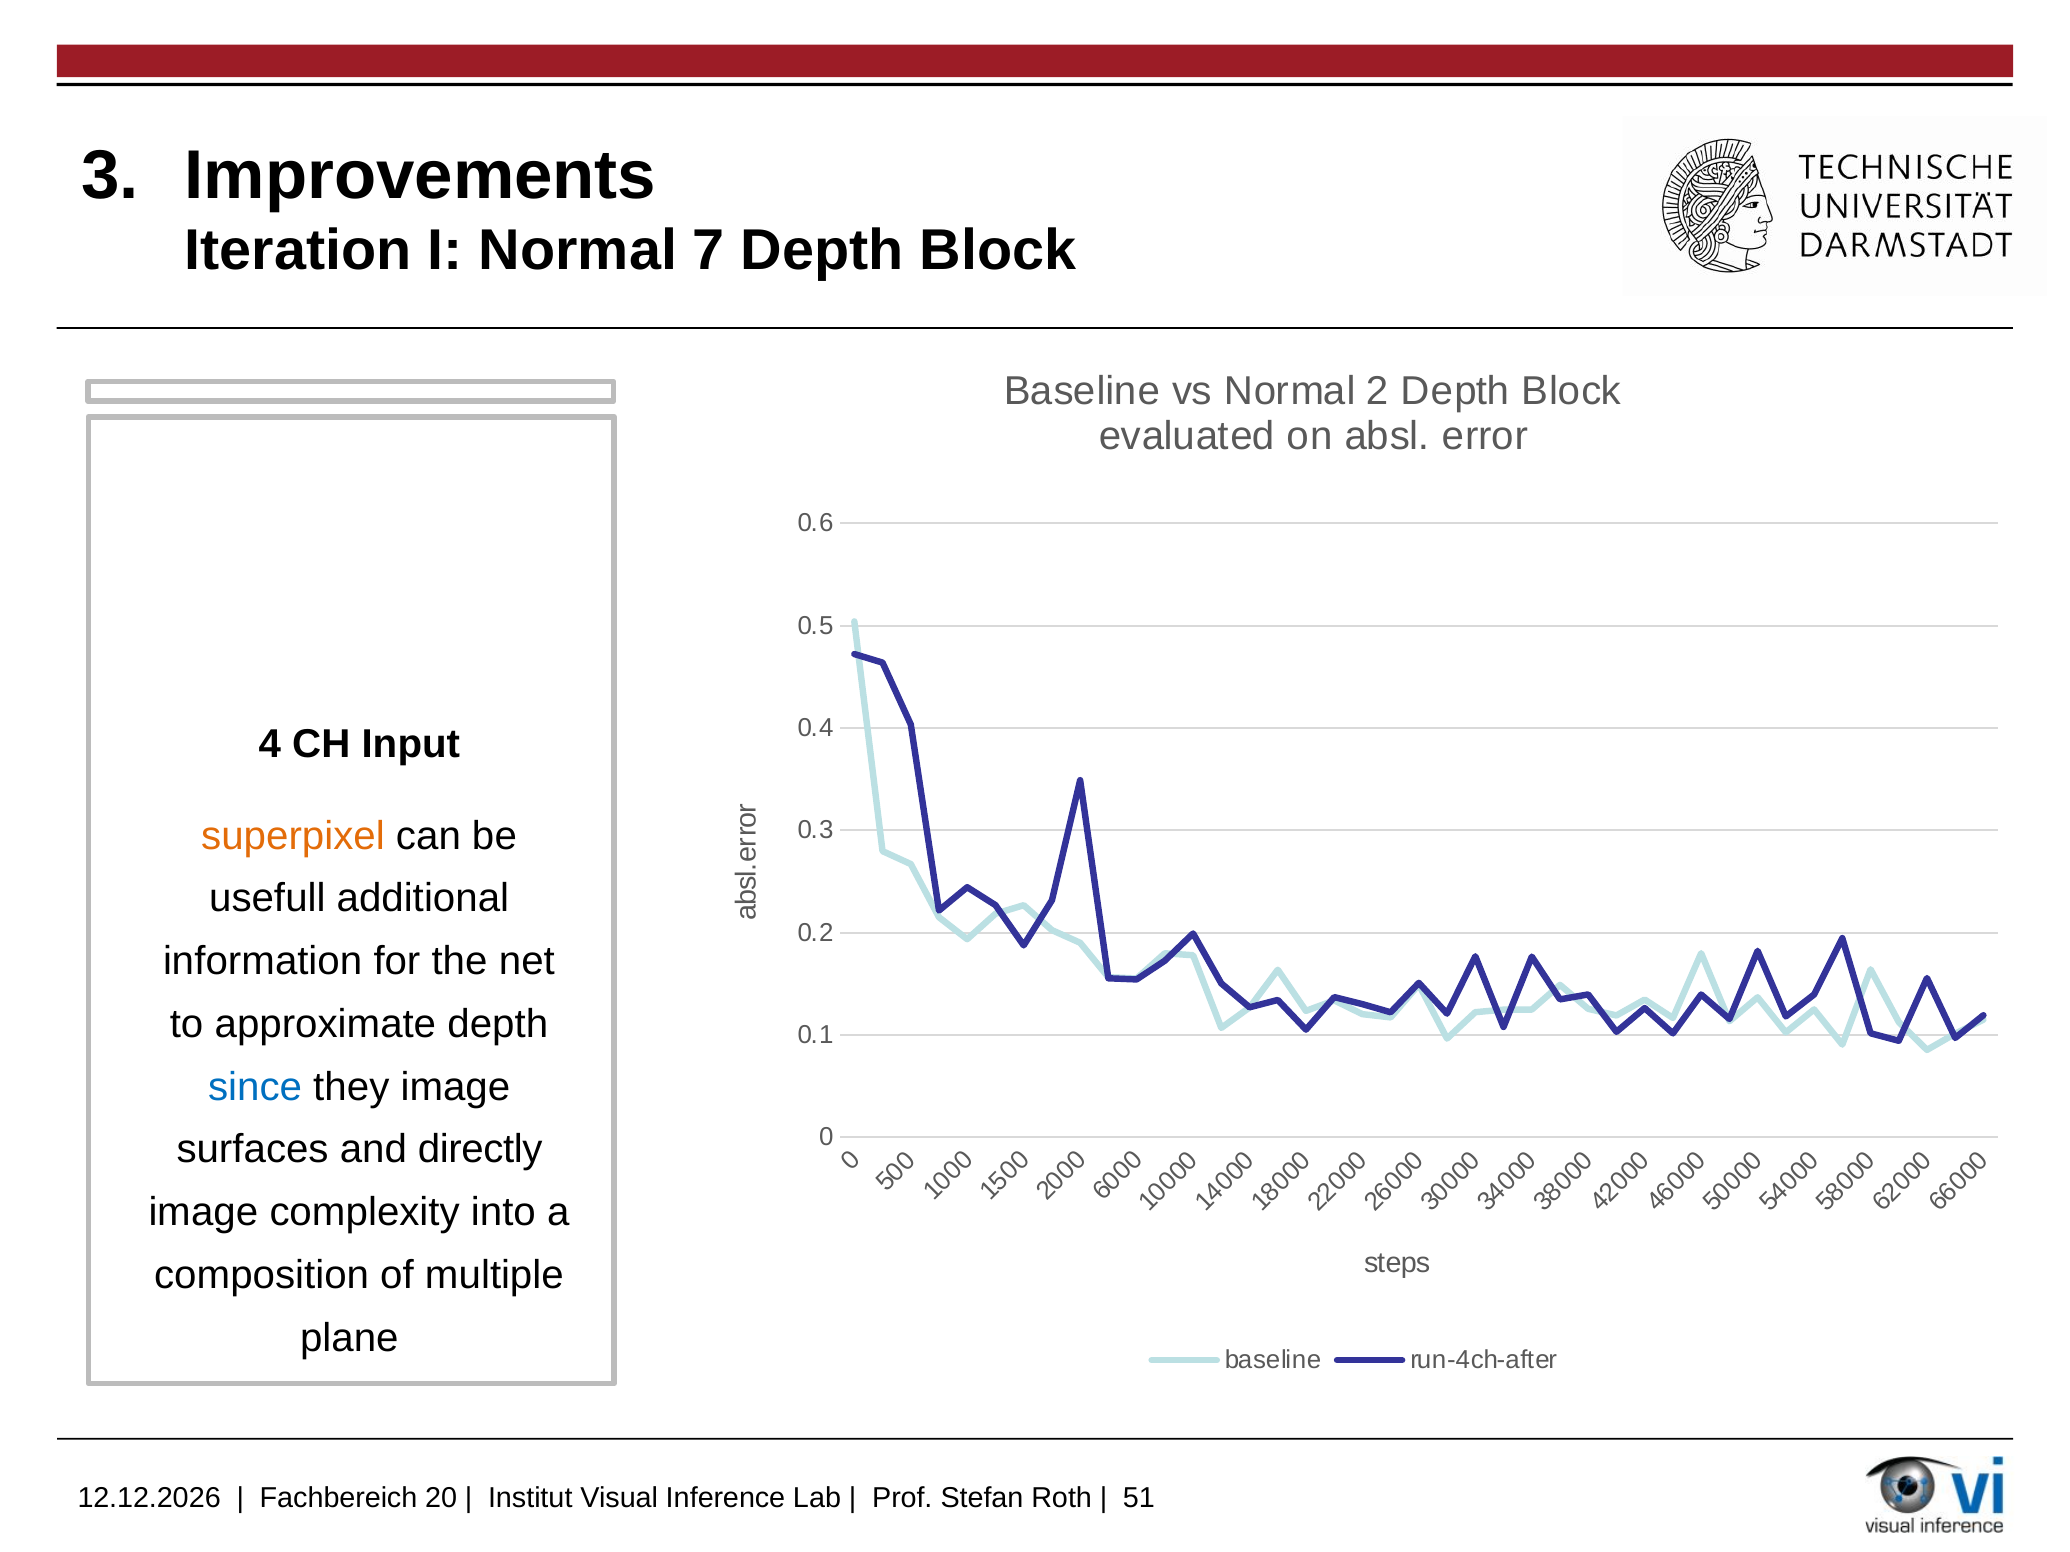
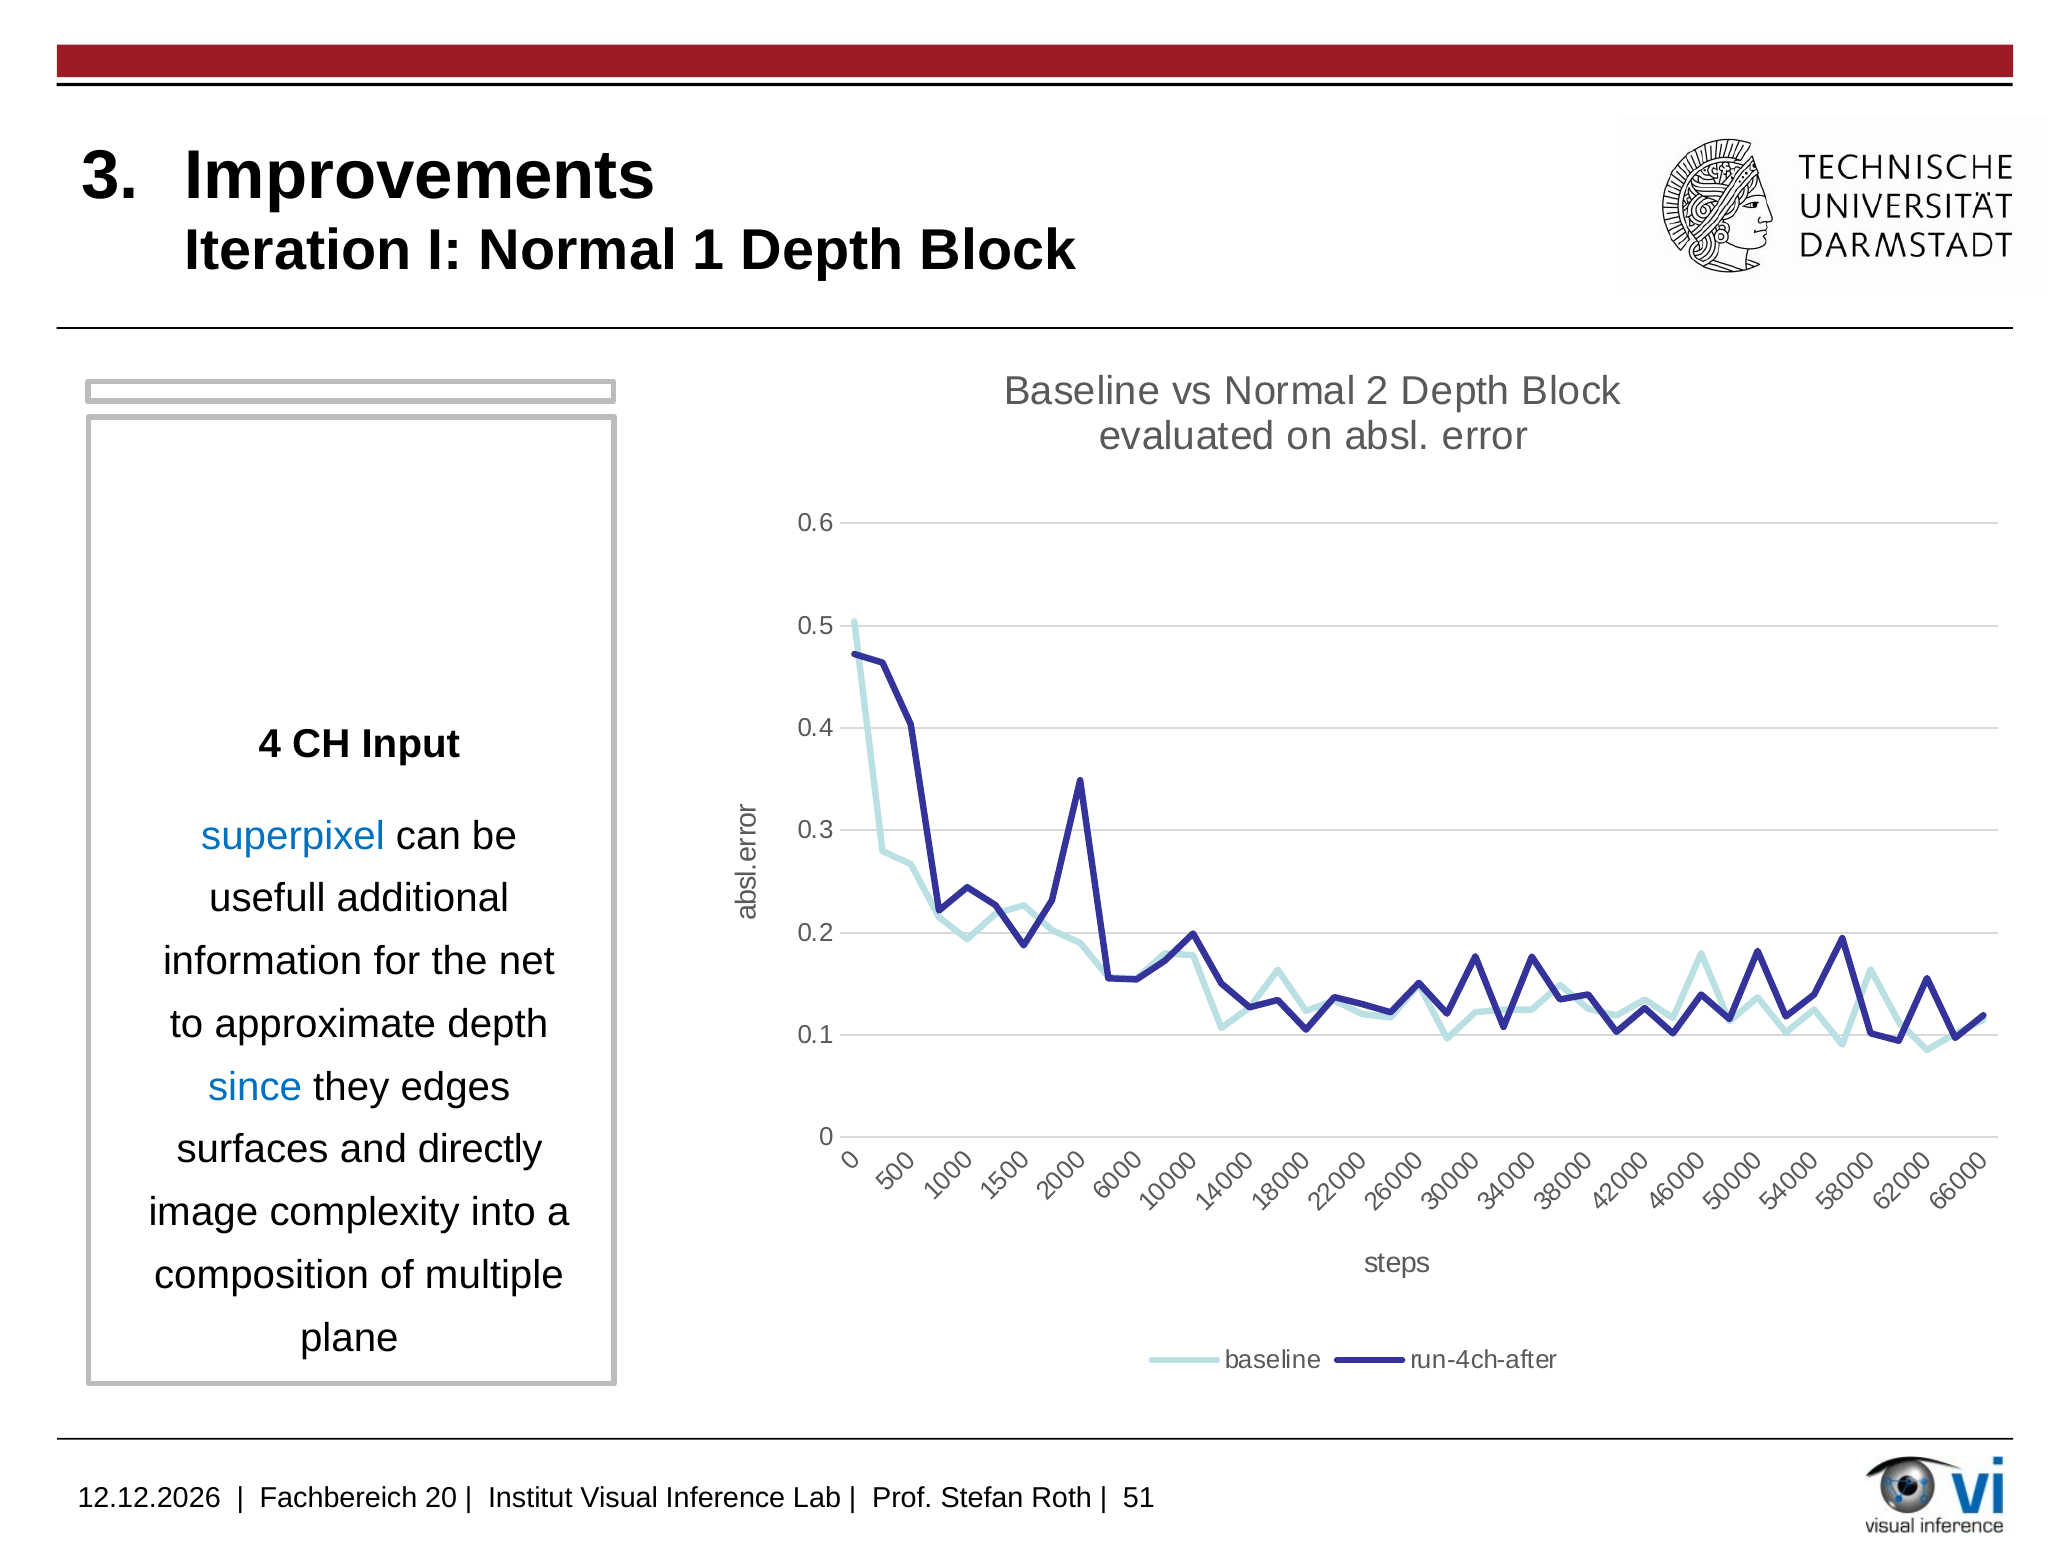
Normal 7: 7 -> 1
superpixel colour: orange -> blue
they image: image -> edges
